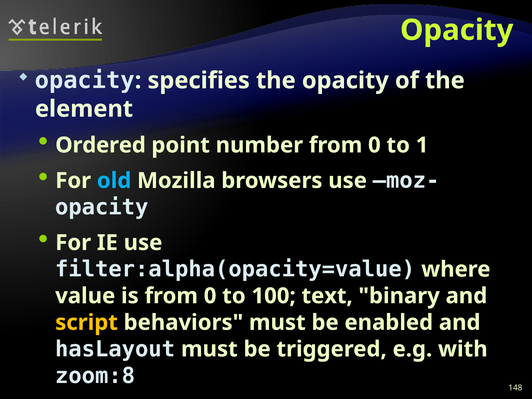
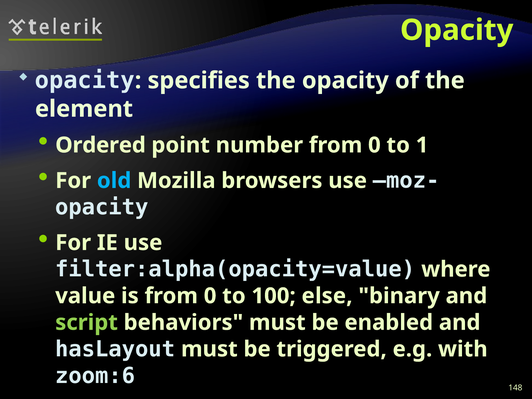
text: text -> else
script colour: yellow -> light green
zoom:8: zoom:8 -> zoom:6
